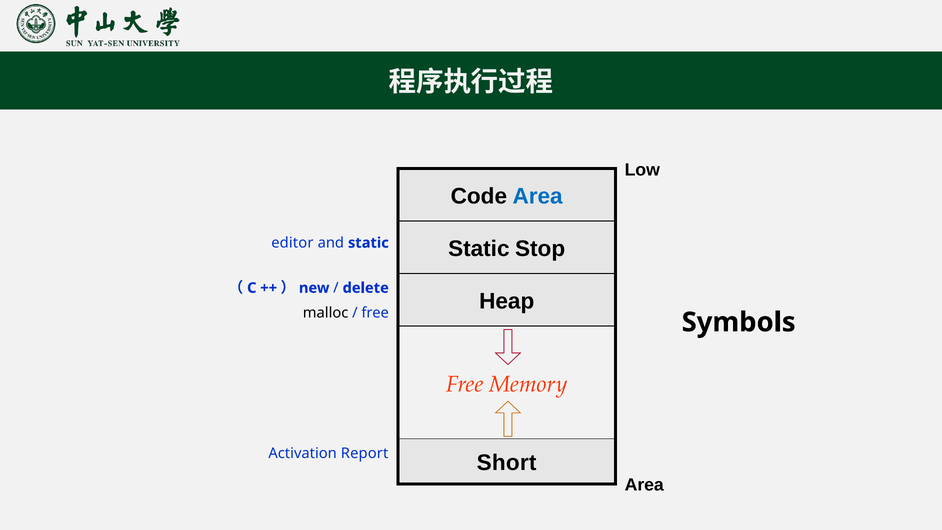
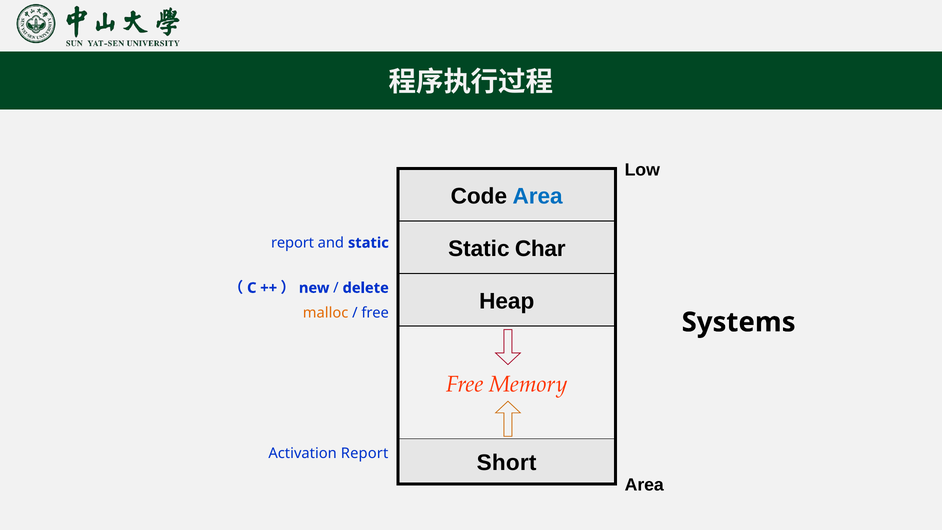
Stop: Stop -> Char
editor at (292, 243): editor -> report
malloc colour: black -> orange
Symbols: Symbols -> Systems
